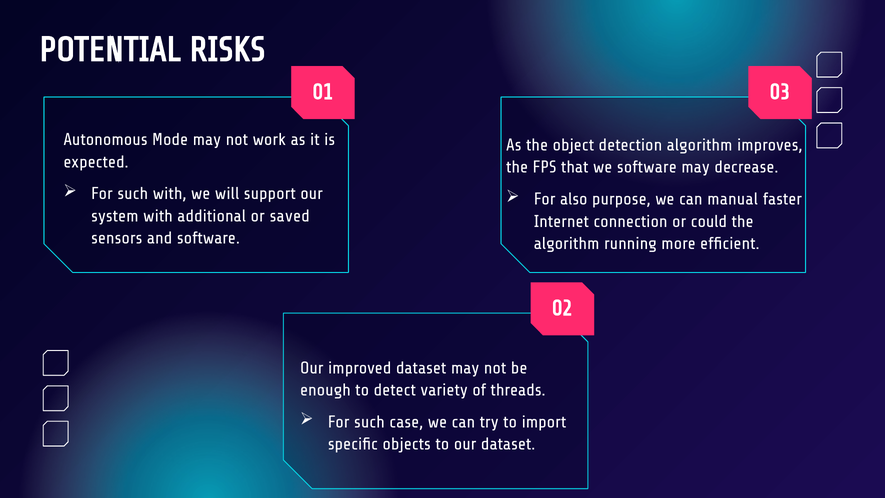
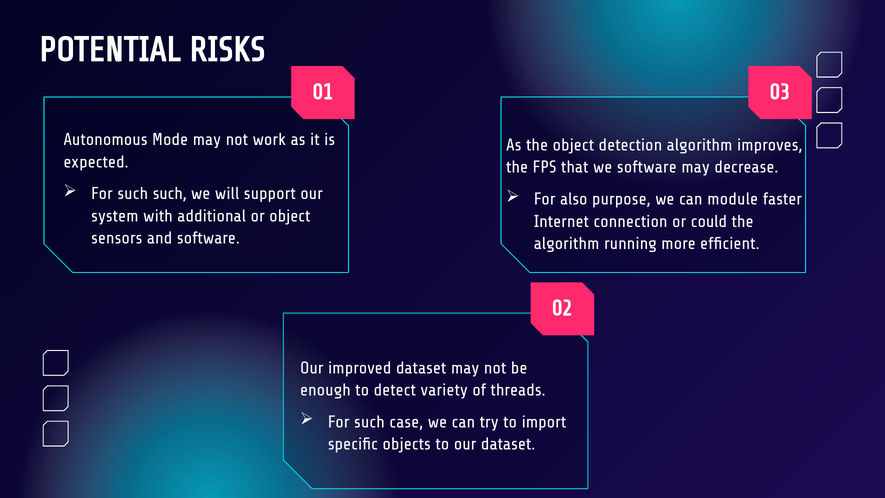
such with: with -> such
manual: manual -> module
or saved: saved -> object
